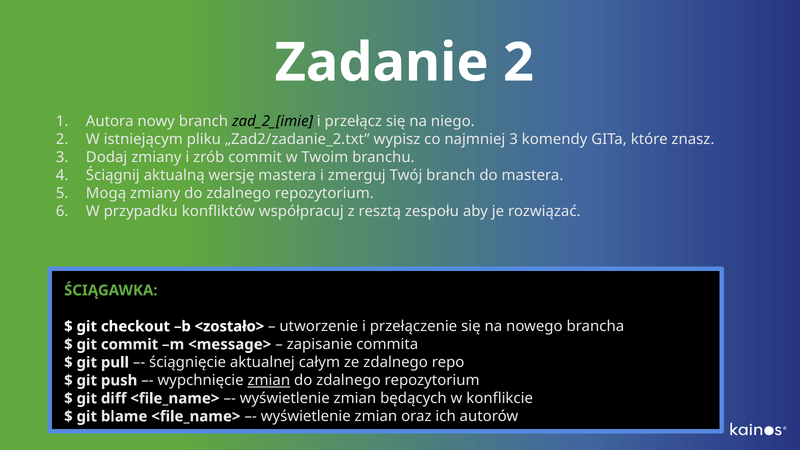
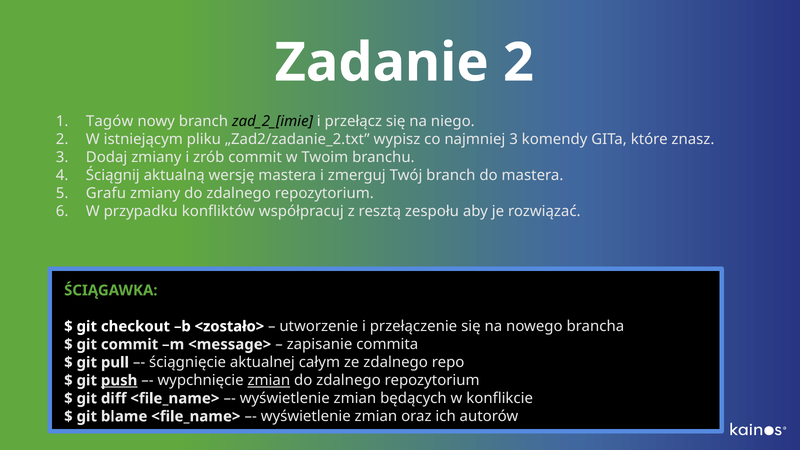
Autora: Autora -> Tagów
Mogą: Mogą -> Grafu
push underline: none -> present
